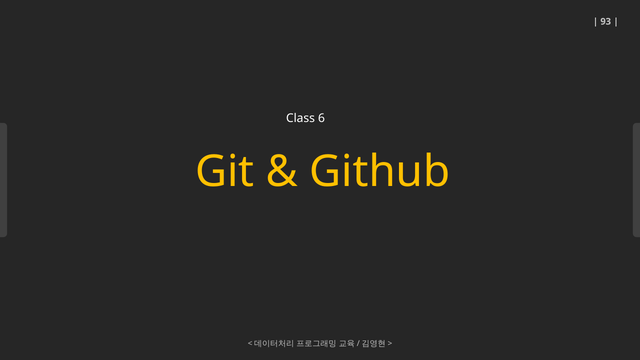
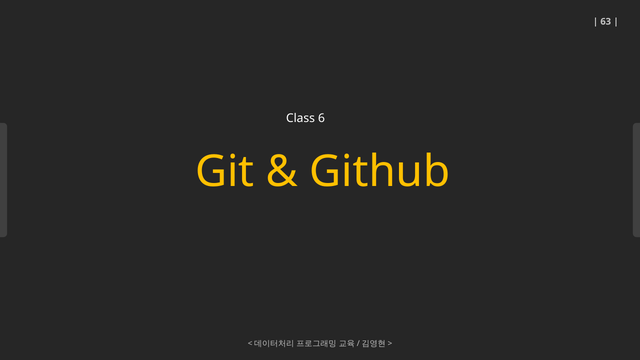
93: 93 -> 63
